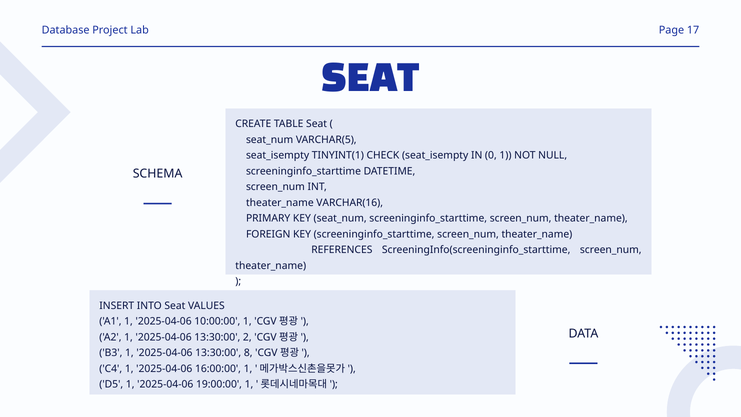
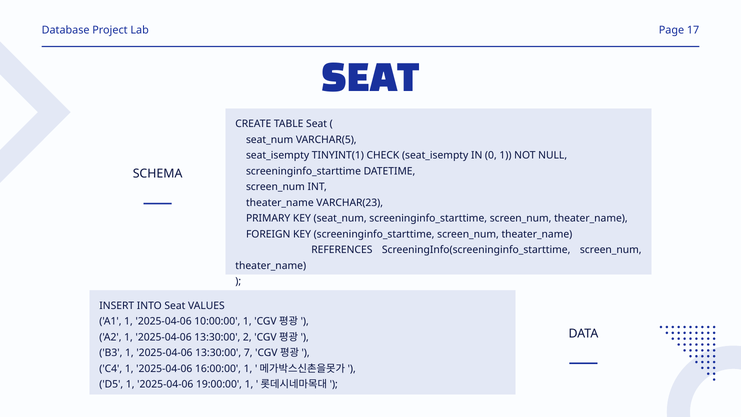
VARCHAR(16: VARCHAR(16 -> VARCHAR(23
8: 8 -> 7
